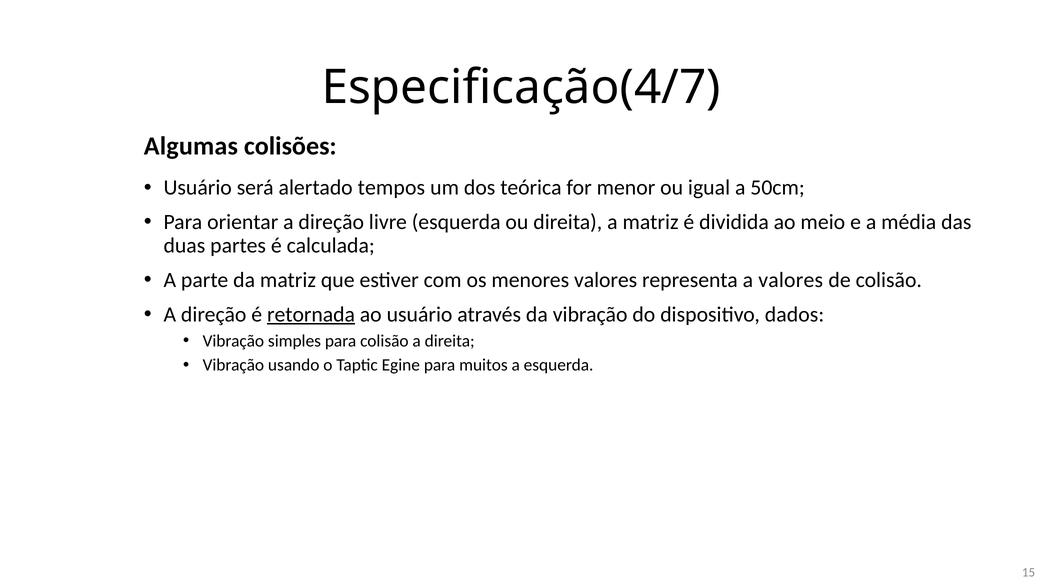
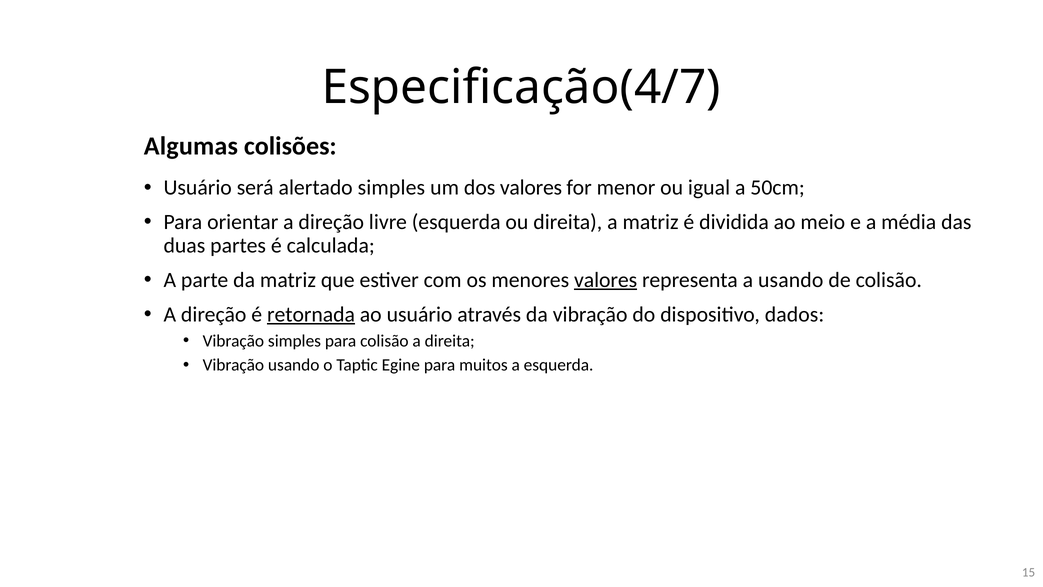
alertado tempos: tempos -> simples
dos teórica: teórica -> valores
valores at (606, 280) underline: none -> present
a valores: valores -> usando
